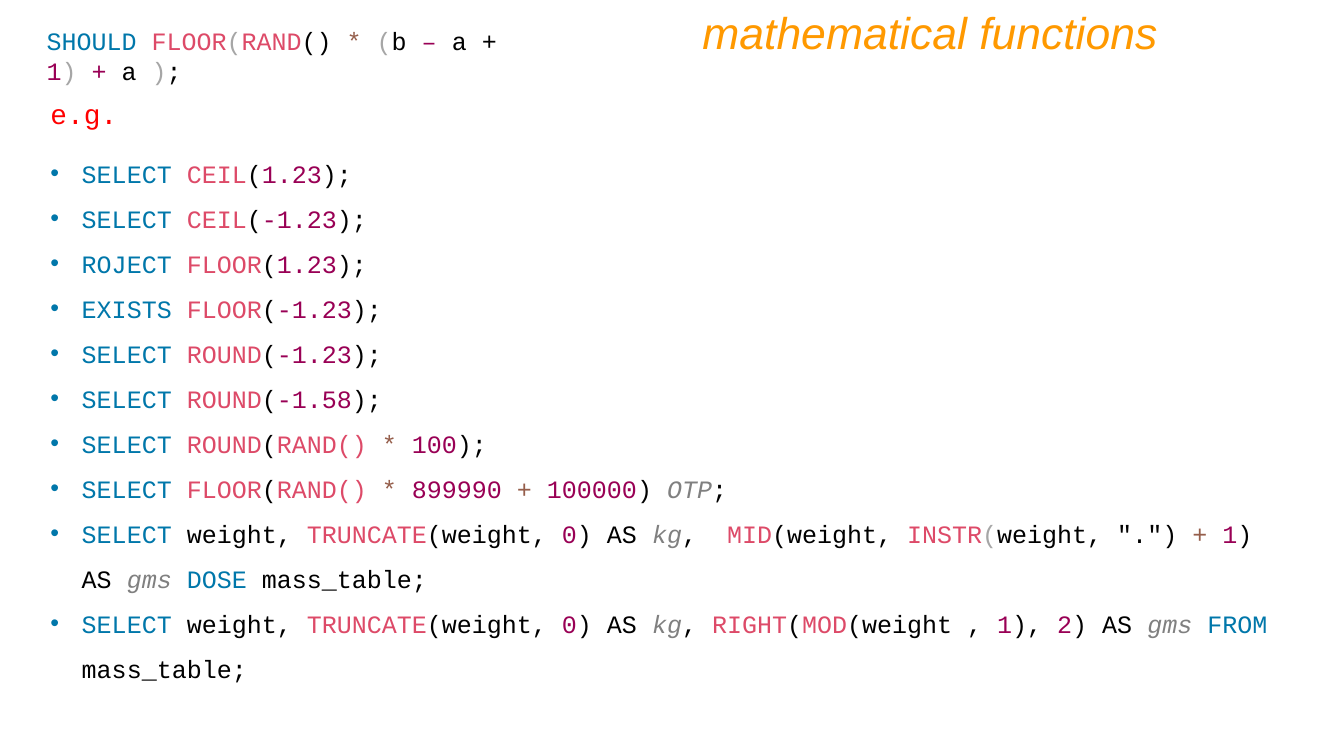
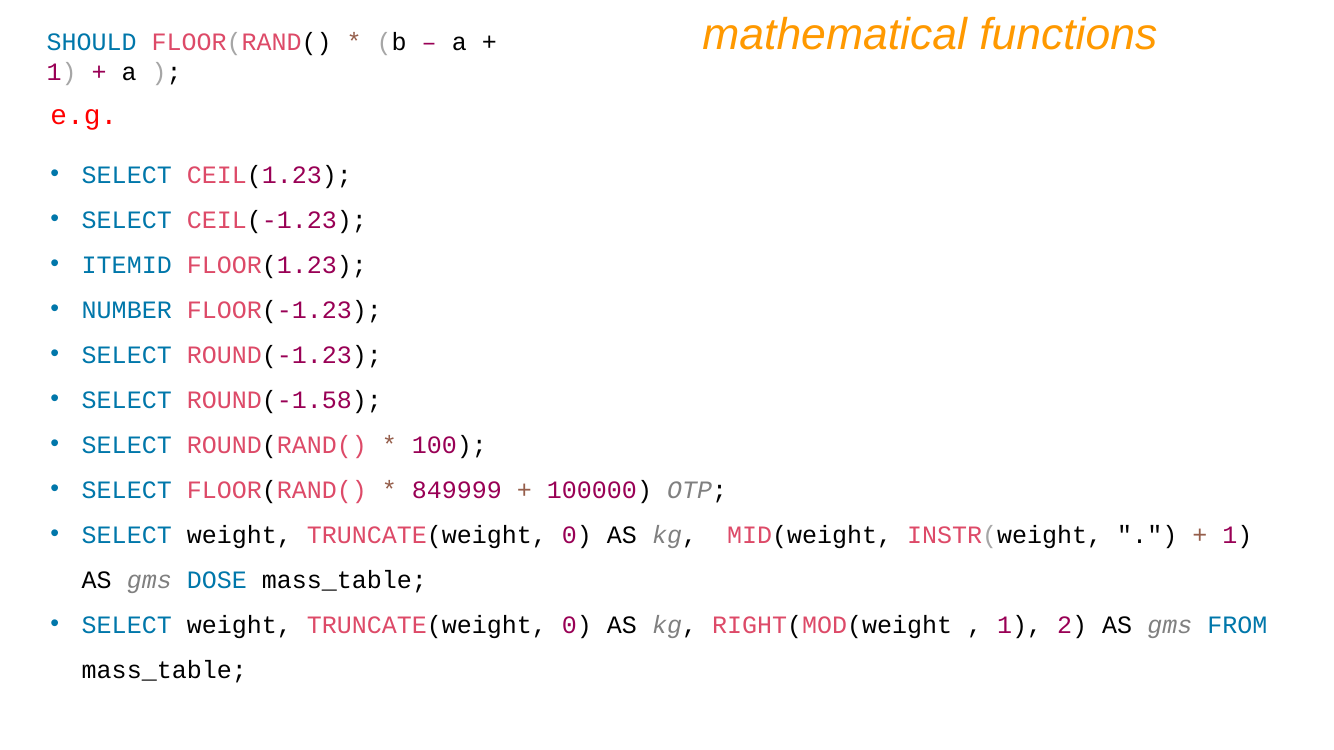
ROJECT: ROJECT -> ITEMID
EXISTS: EXISTS -> NUMBER
899990: 899990 -> 849999
